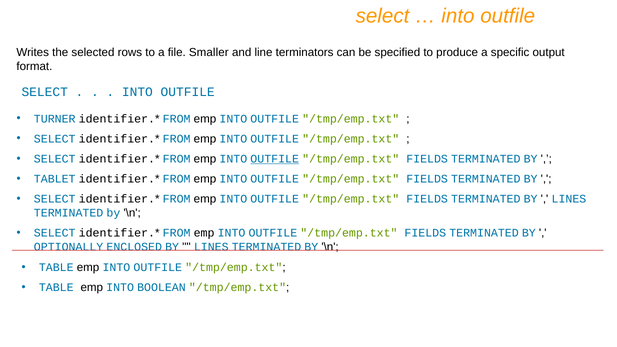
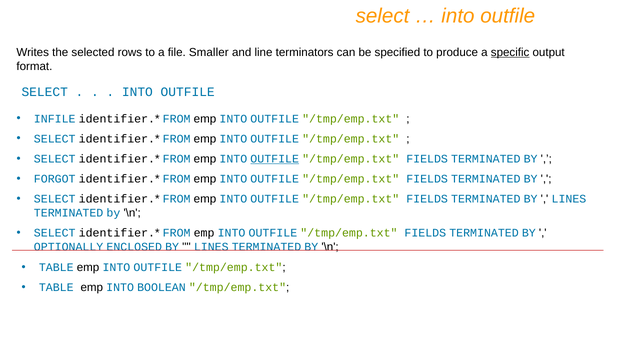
specific underline: none -> present
TURNER: TURNER -> INFILE
TABLET: TABLET -> FORGOT
